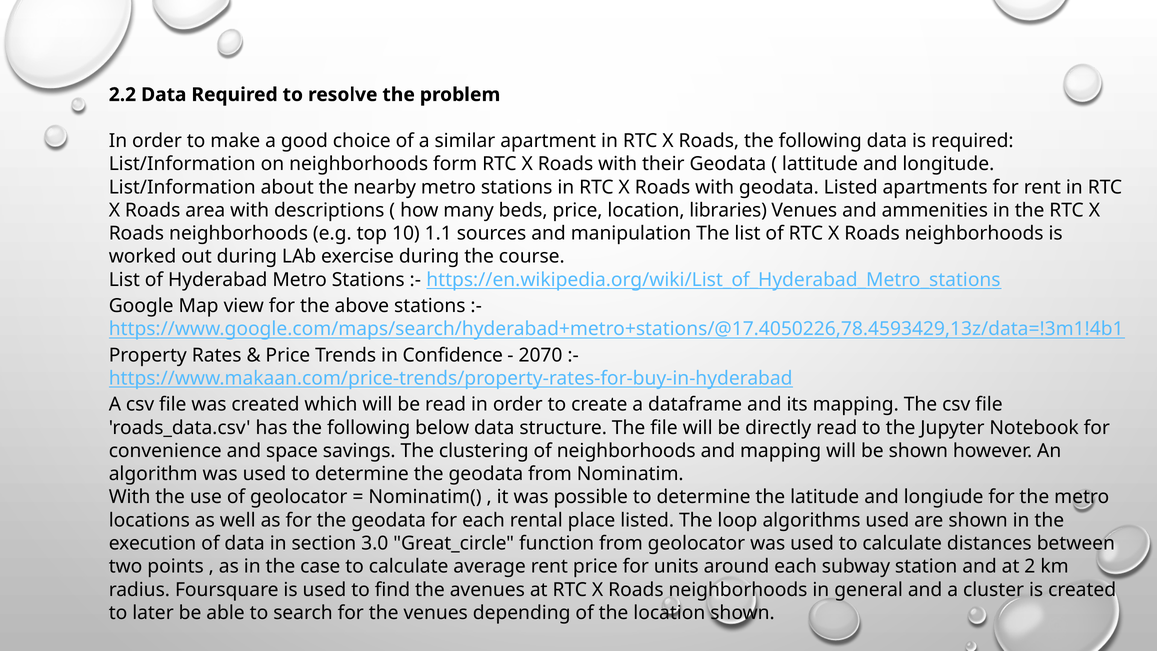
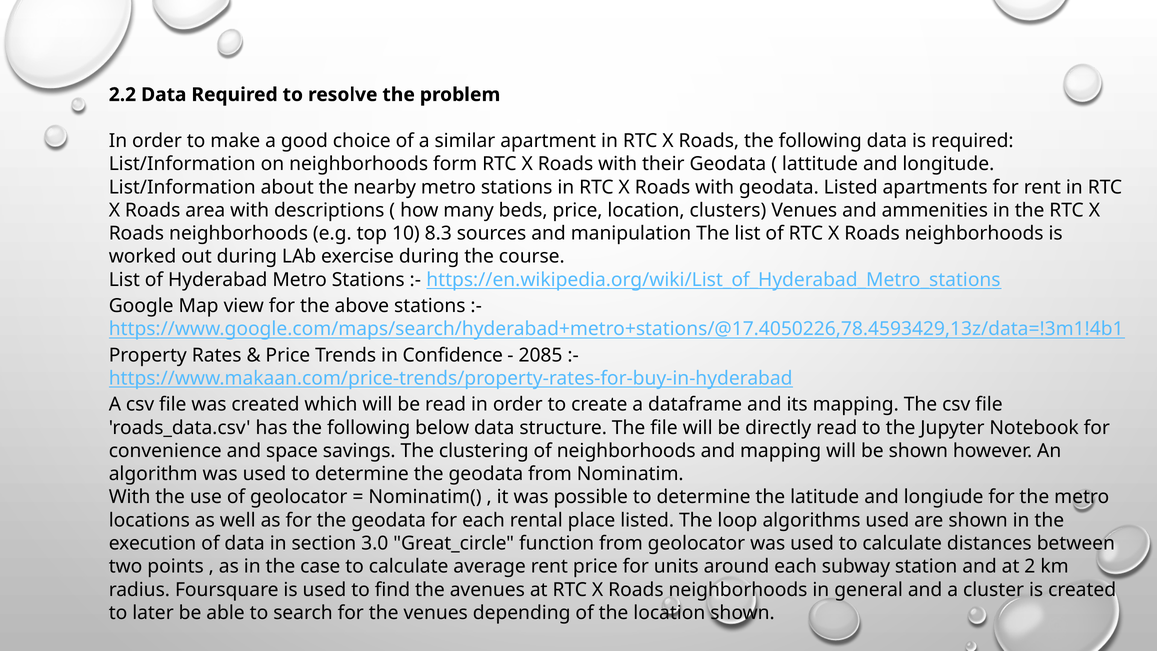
libraries: libraries -> clusters
1.1: 1.1 -> 8.3
2070: 2070 -> 2085
